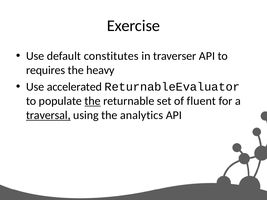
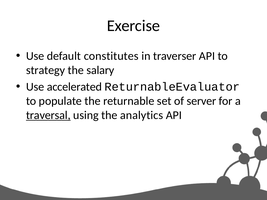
requires: requires -> strategy
heavy: heavy -> salary
the at (93, 101) underline: present -> none
fluent: fluent -> server
